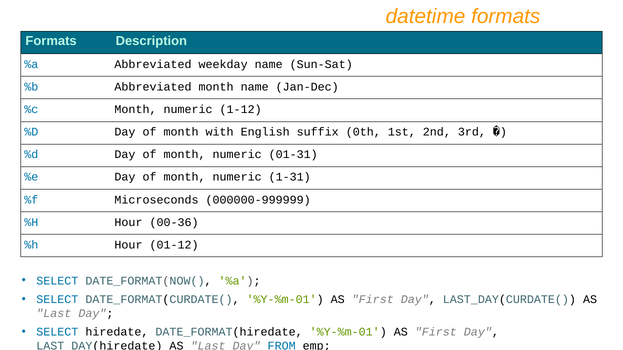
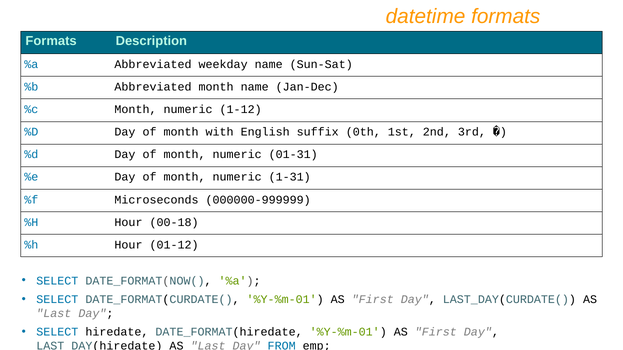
00-36: 00-36 -> 00-18
